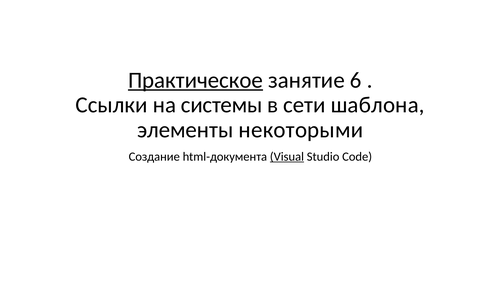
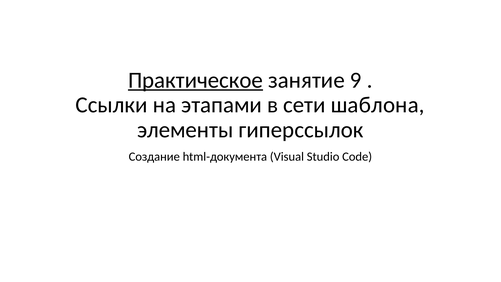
6: 6 -> 9
системы: системы -> этапами
некоторыми: некоторыми -> гиперссылок
Visual underline: present -> none
